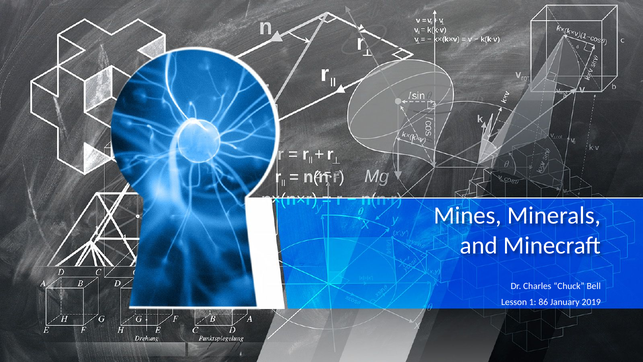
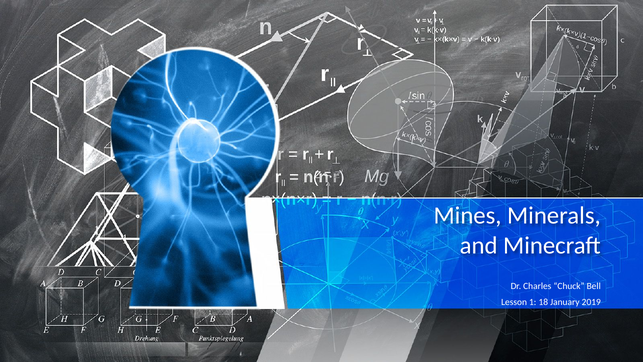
86: 86 -> 18
